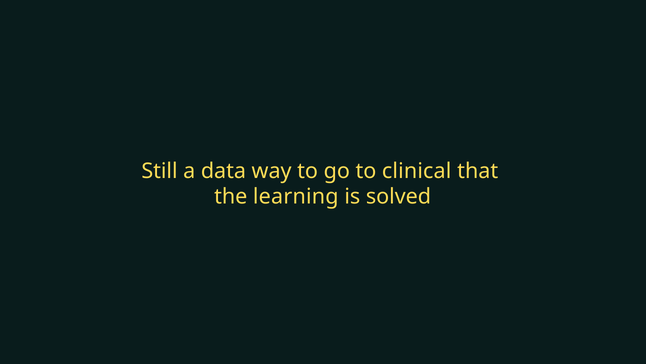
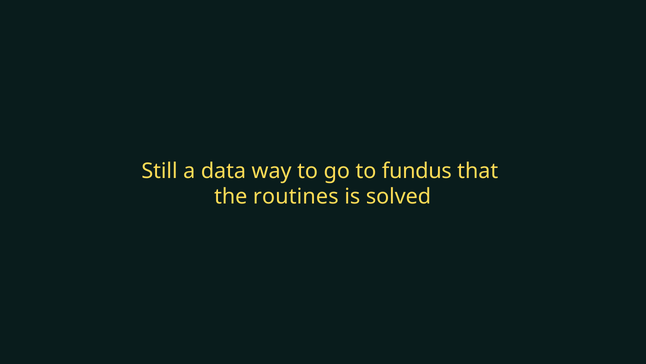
clinical: clinical -> fundus
learning: learning -> routines
